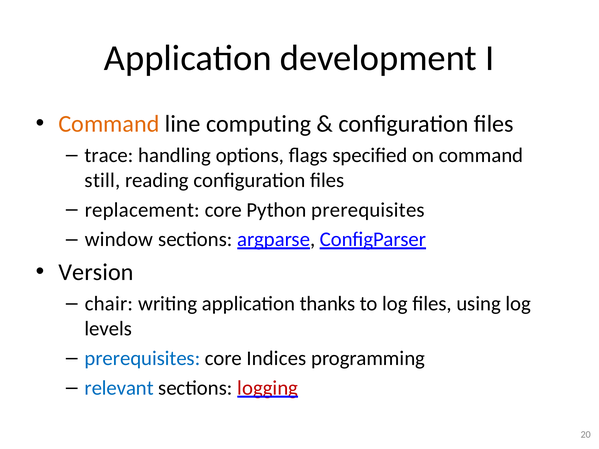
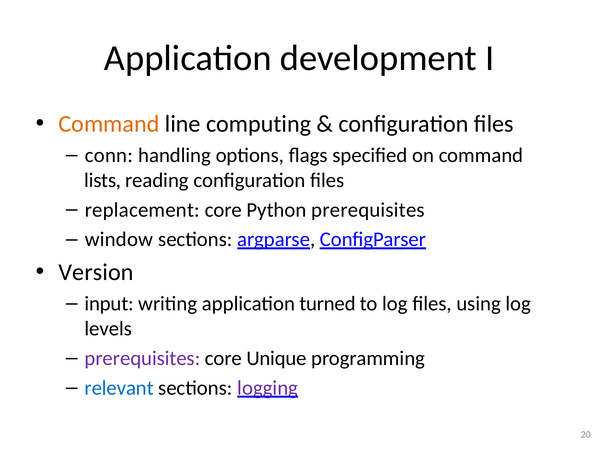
trace: trace -> conn
still: still -> lists
chair: chair -> input
thanks: thanks -> turned
prerequisites at (142, 358) colour: blue -> purple
Indices: Indices -> Unique
logging colour: red -> purple
